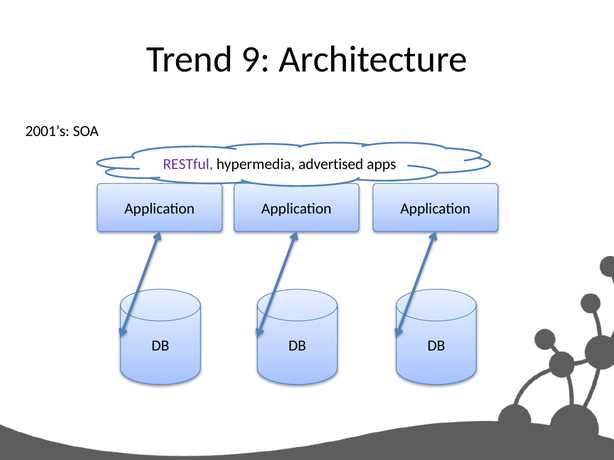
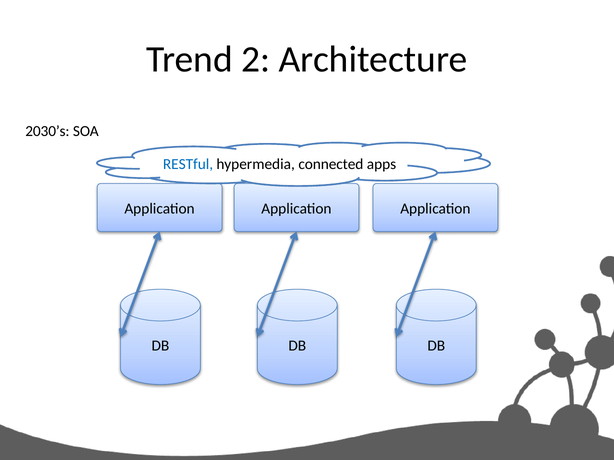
9: 9 -> 2
2001’s: 2001’s -> 2030’s
RESTful colour: purple -> blue
advertised: advertised -> connected
